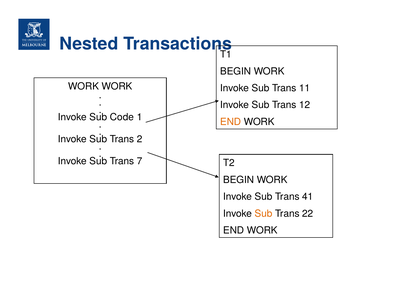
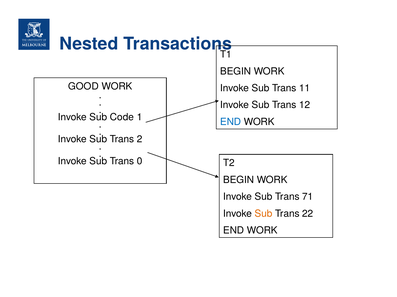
WORK at (83, 86): WORK -> GOOD
END at (231, 122) colour: orange -> blue
7: 7 -> 0
41: 41 -> 71
